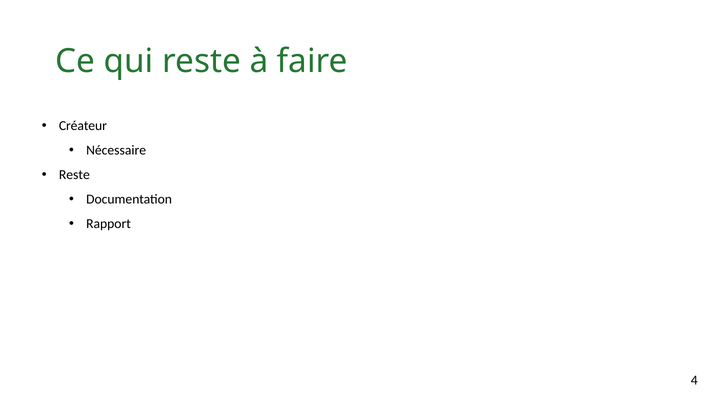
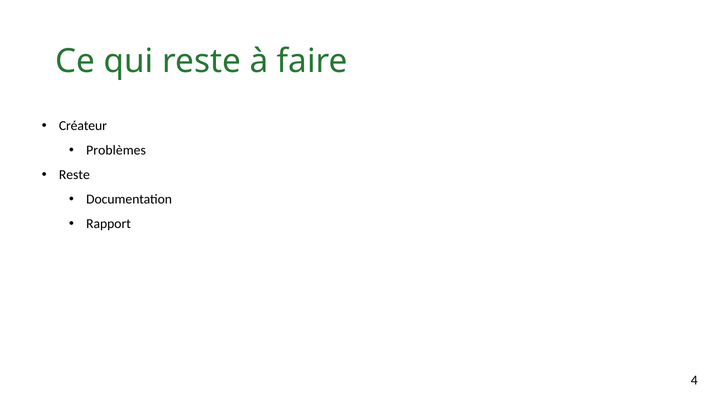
Nécessaire: Nécessaire -> Problèmes
